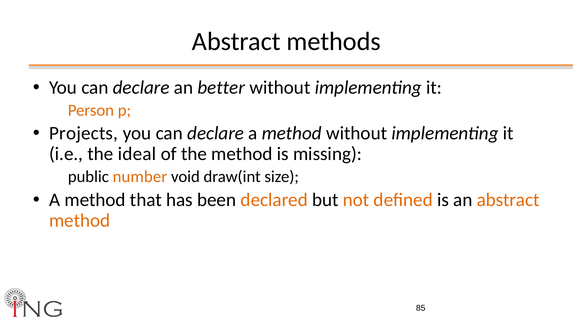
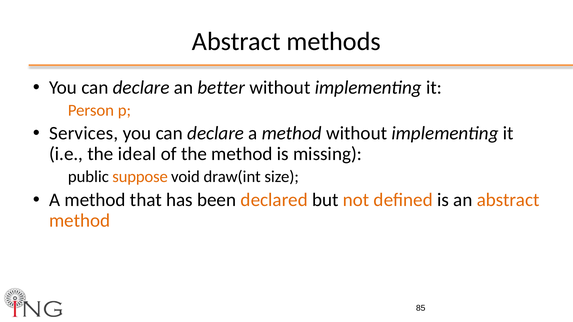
Projects: Projects -> Services
number: number -> suppose
